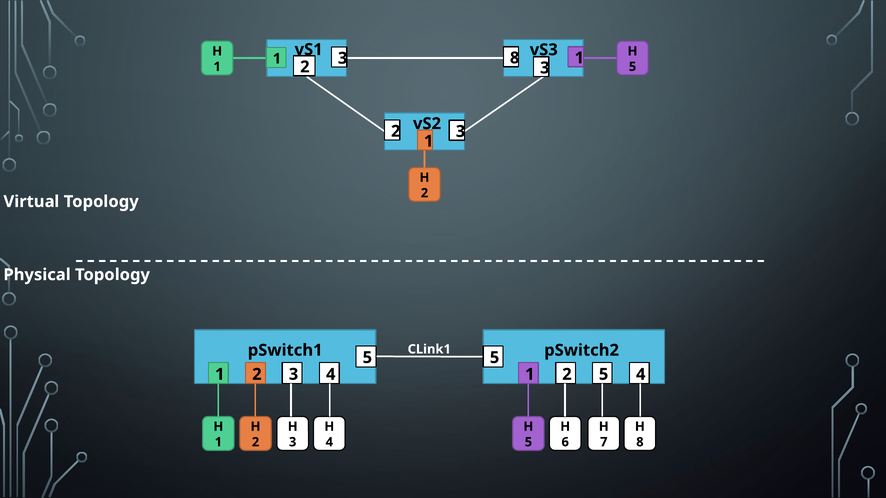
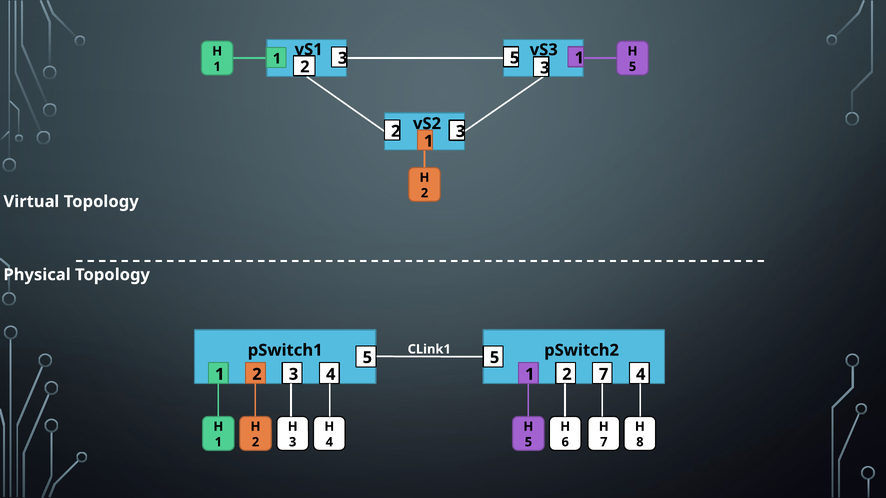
3 8: 8 -> 5
2 5: 5 -> 7
